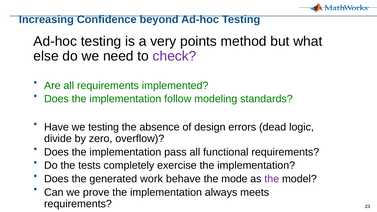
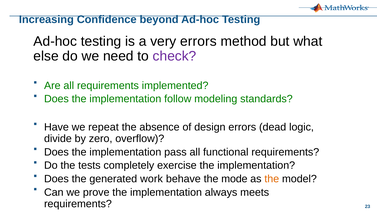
very points: points -> errors
we testing: testing -> repeat
the at (272, 179) colour: purple -> orange
